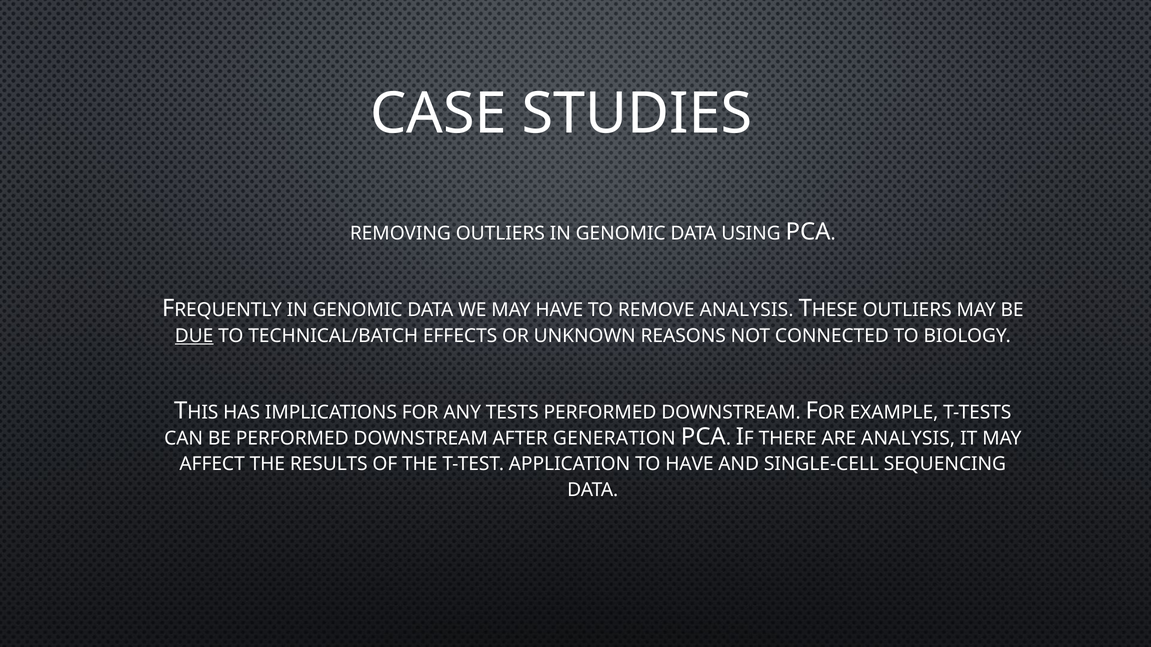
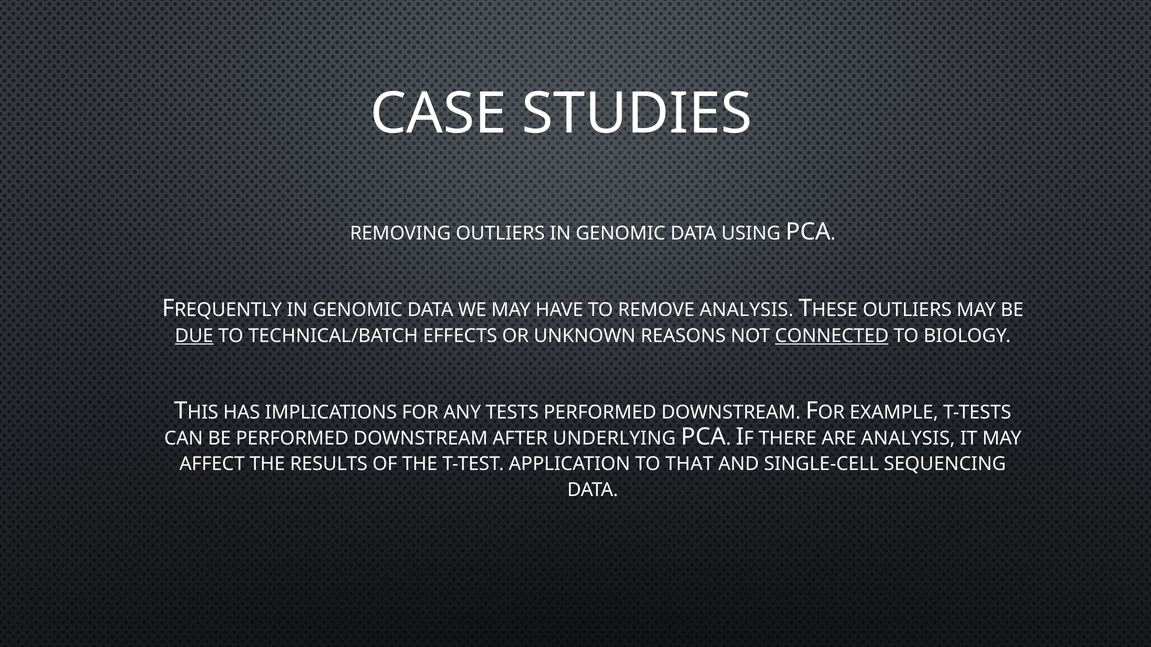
CONNECTED underline: none -> present
GENERATION: GENERATION -> UNDERLYING
TO HAVE: HAVE -> THAT
